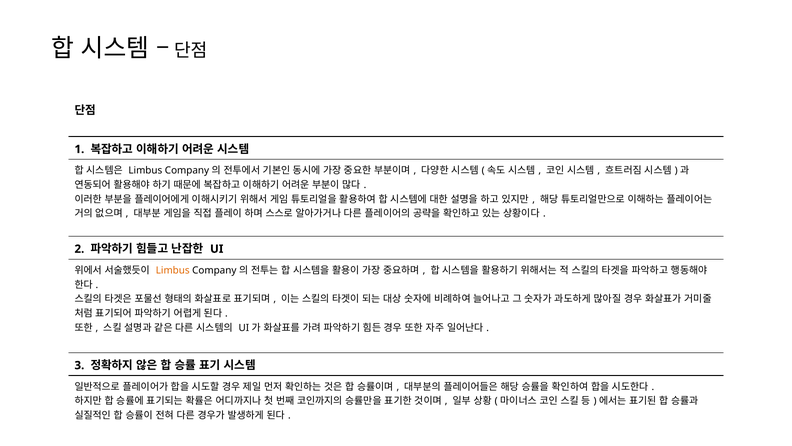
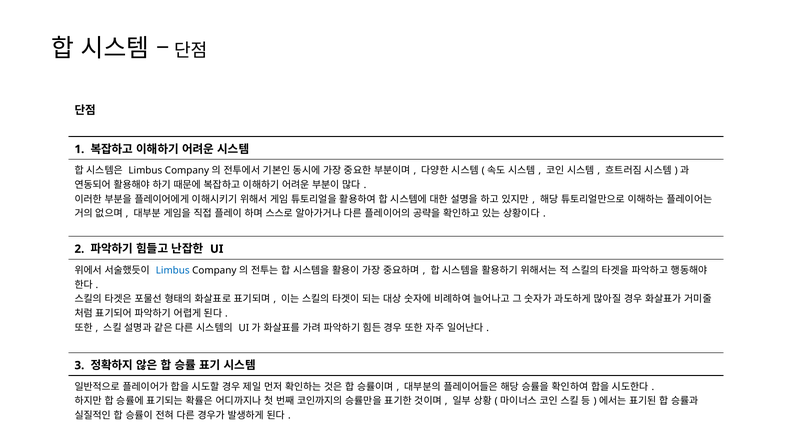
Limbus at (173, 270) colour: orange -> blue
